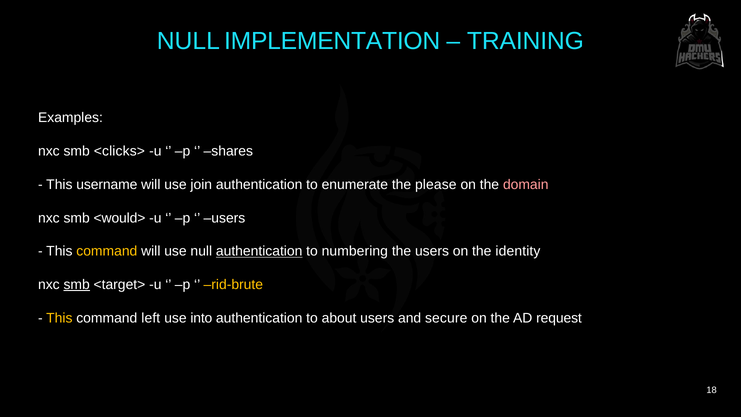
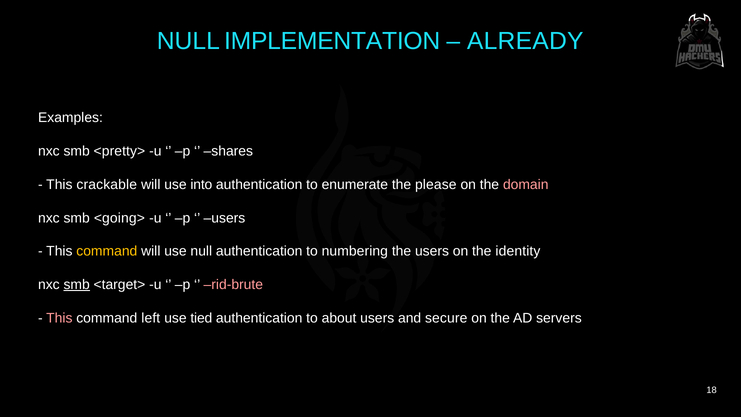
TRAINING: TRAINING -> ALREADY
<clicks>: <clicks> -> <pretty>
username: username -> crackable
join: join -> into
<would>: <would> -> <going>
authentication at (259, 251) underline: present -> none
rid-brute colour: yellow -> pink
This at (59, 318) colour: yellow -> pink
into: into -> tied
request: request -> servers
